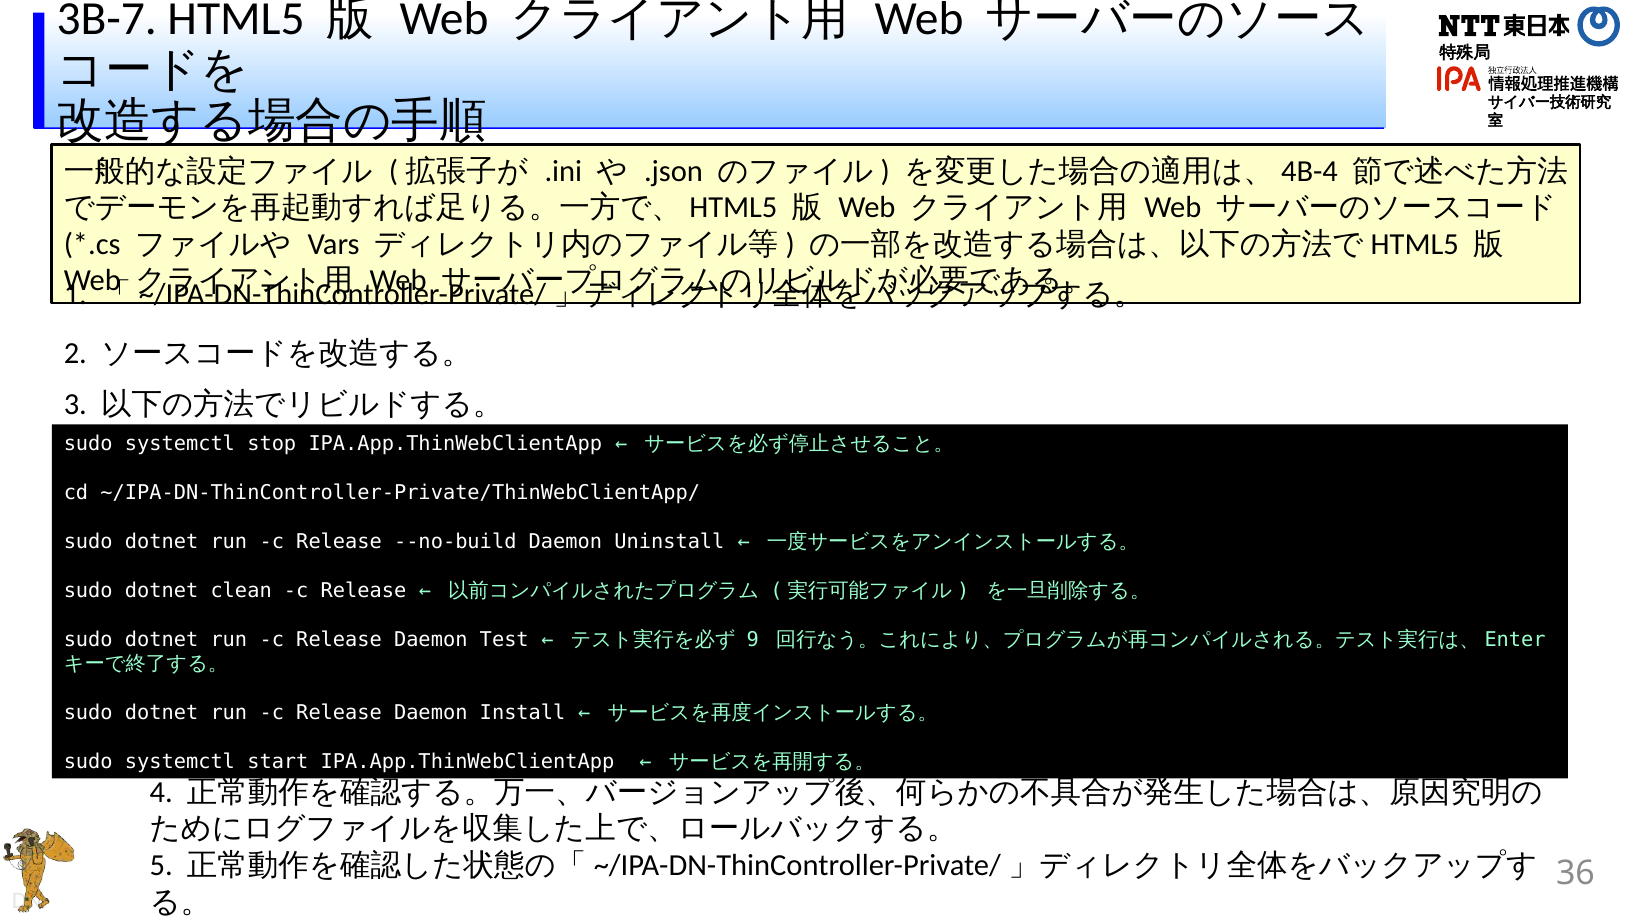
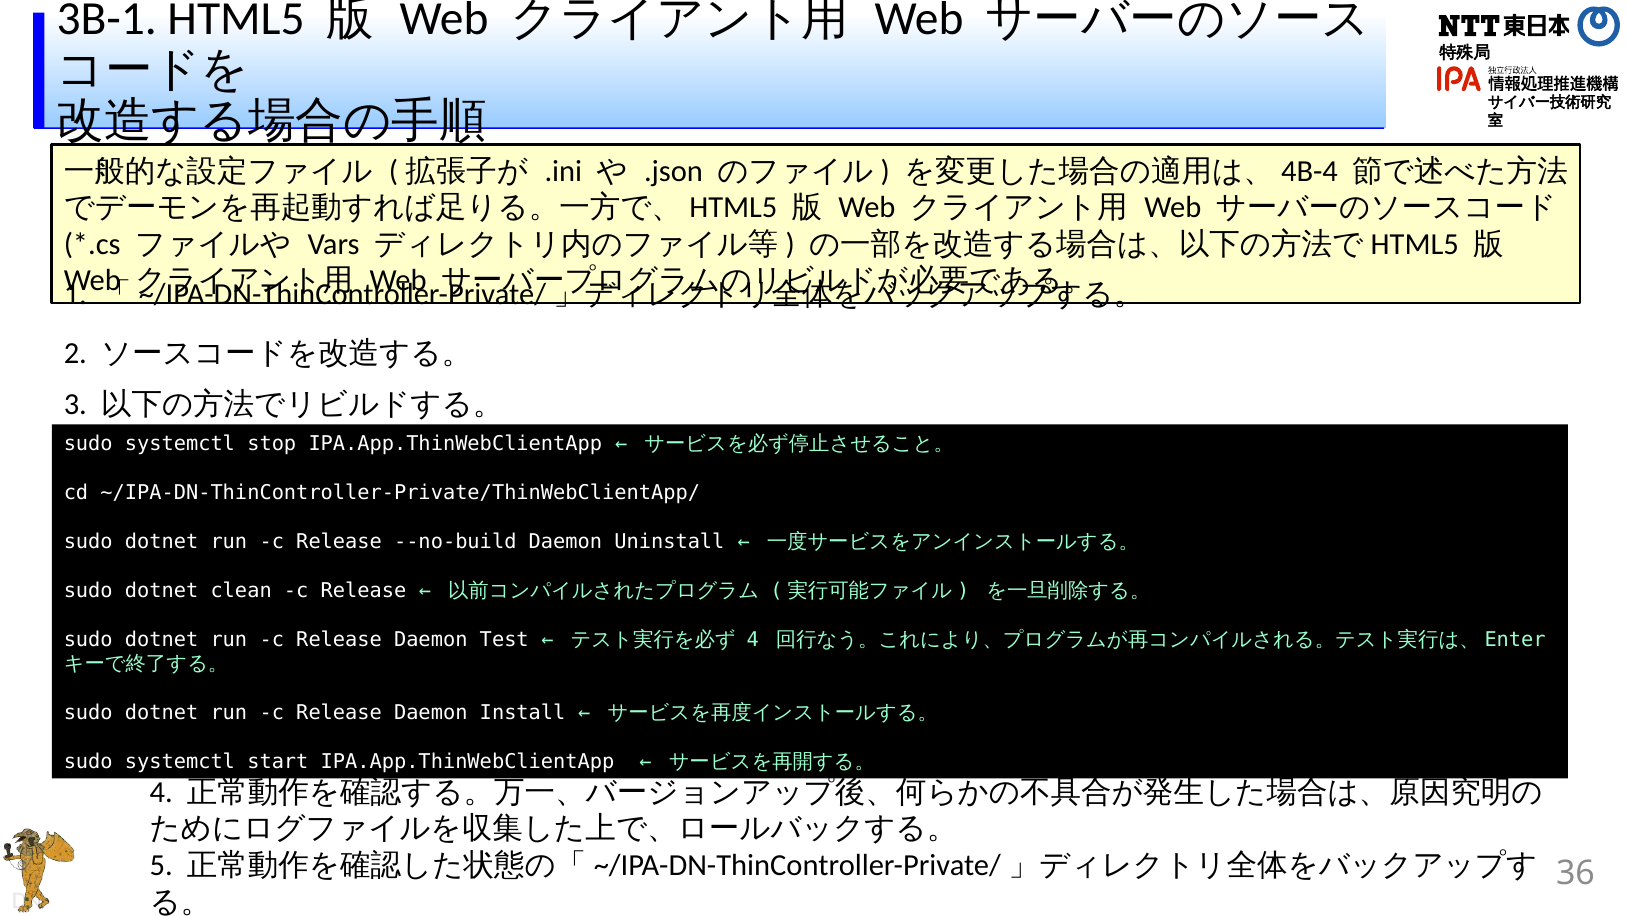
3B-7: 3B-7 -> 3B-1
9 at (753, 639): 9 -> 4
